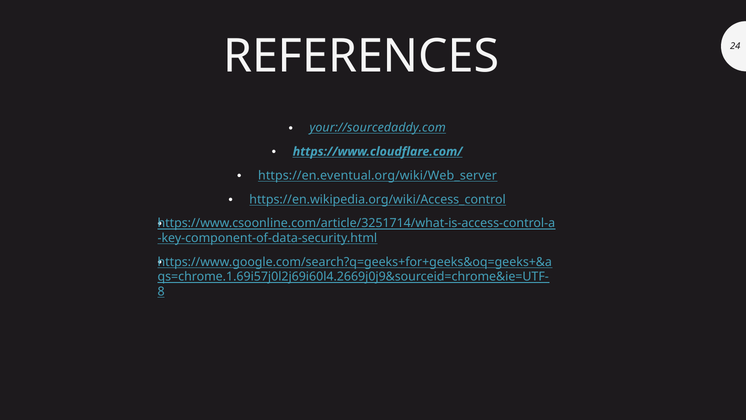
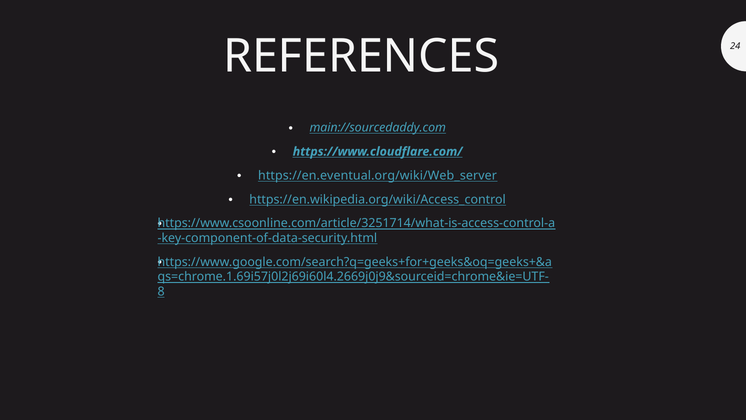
your://sourcedaddy.com: your://sourcedaddy.com -> main://sourcedaddy.com
